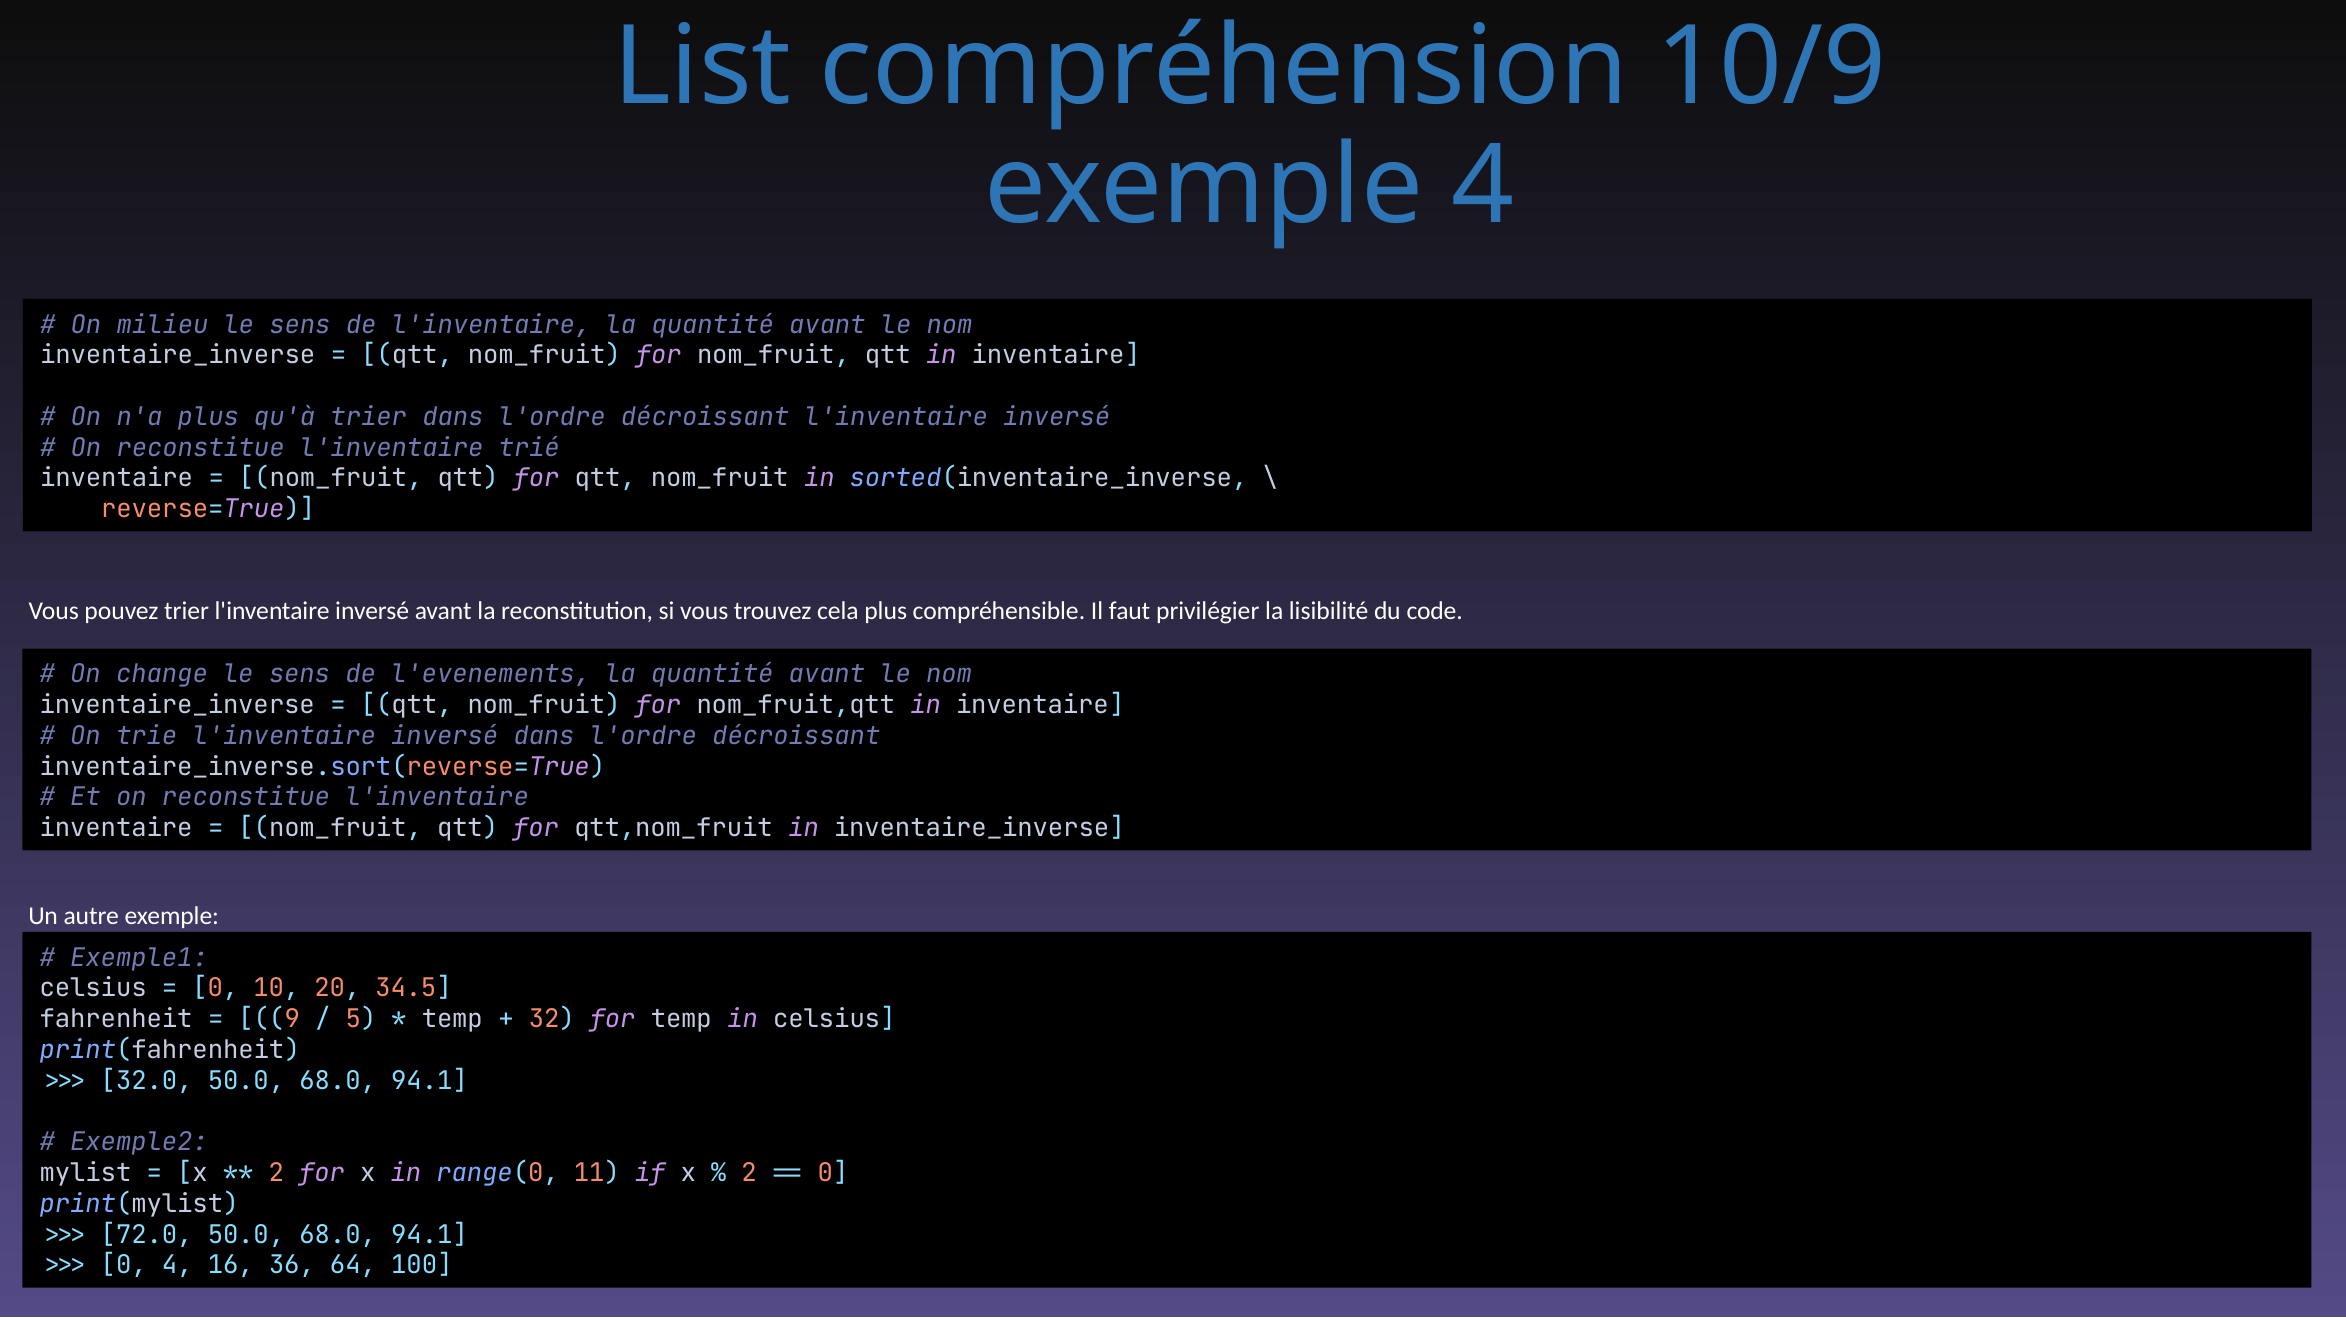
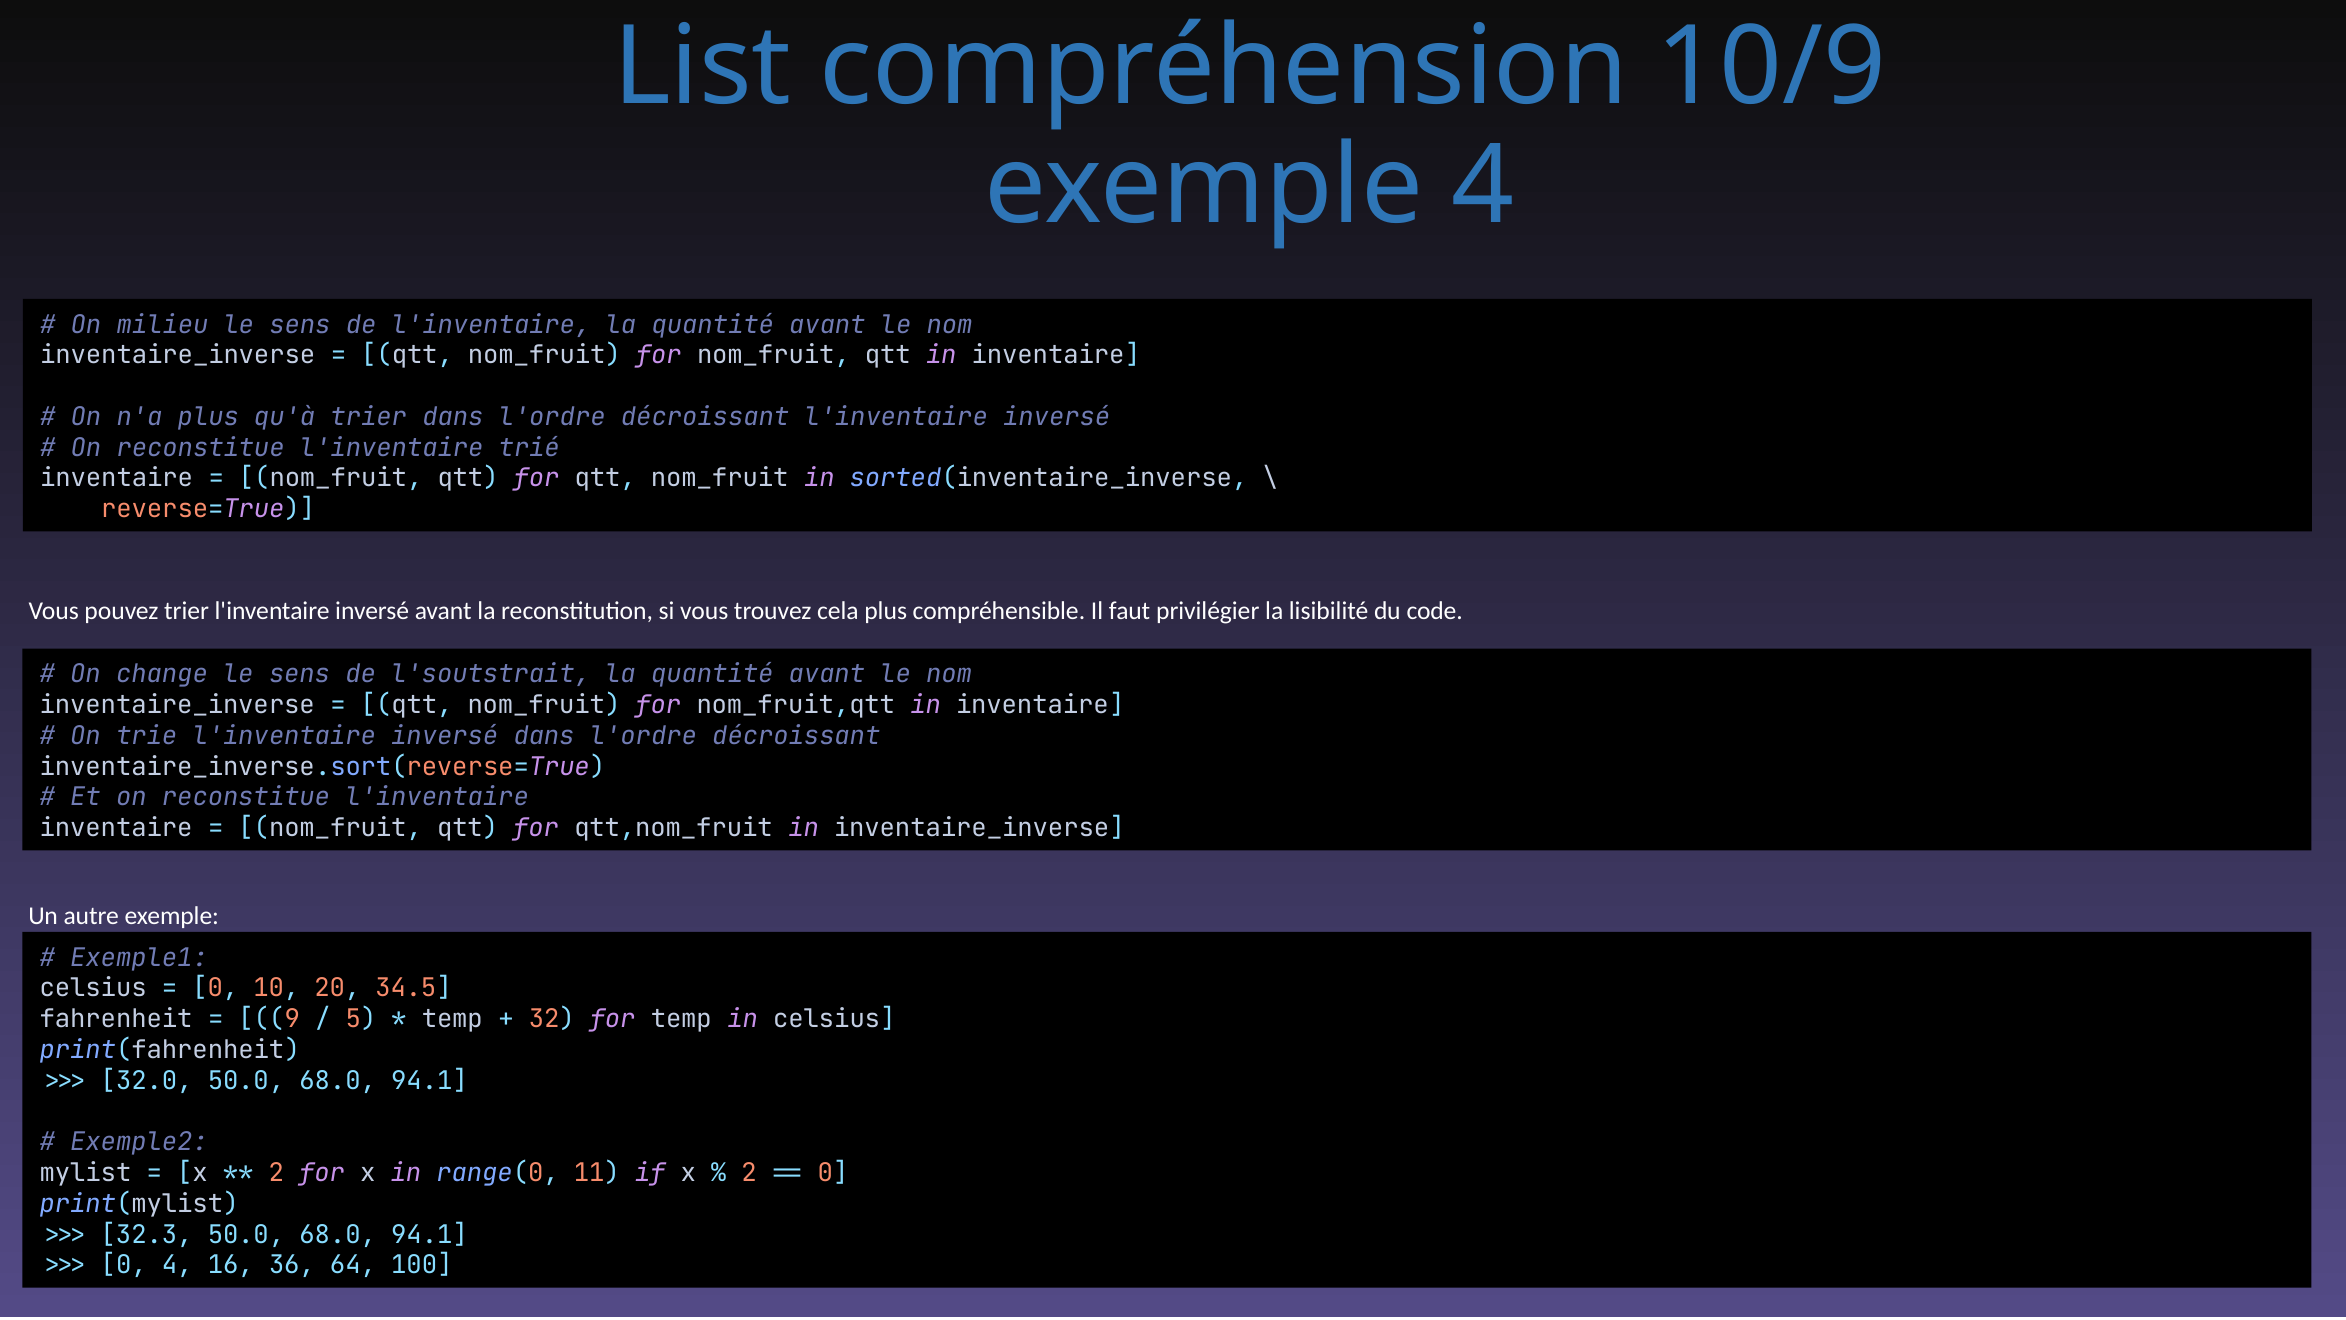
l'evenements: l'evenements -> l'soutstrait
72.0: 72.0 -> 32.3
